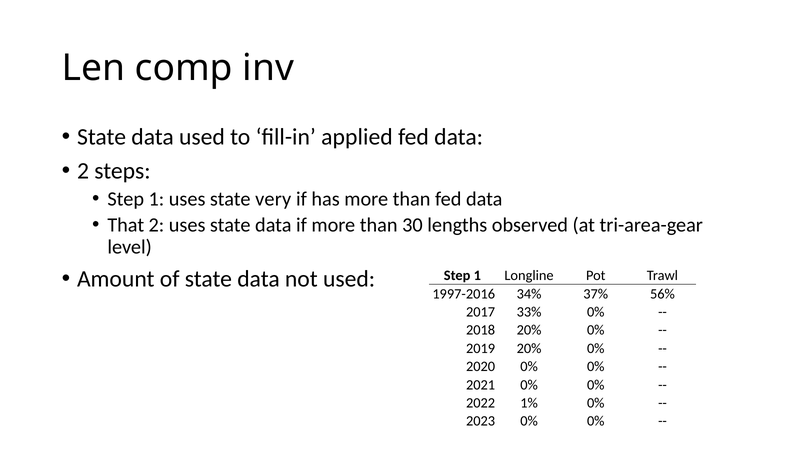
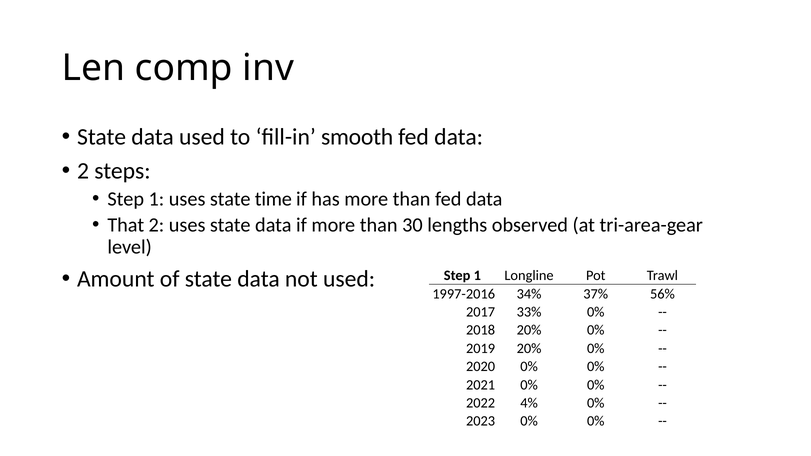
applied: applied -> smooth
very: very -> time
1%: 1% -> 4%
